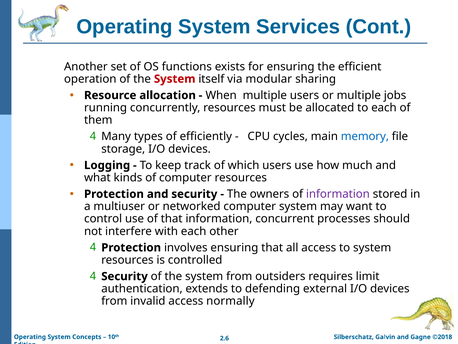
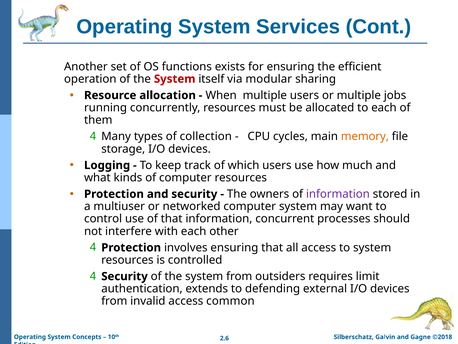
efficiently: efficiently -> collection
memory colour: blue -> orange
normally: normally -> common
